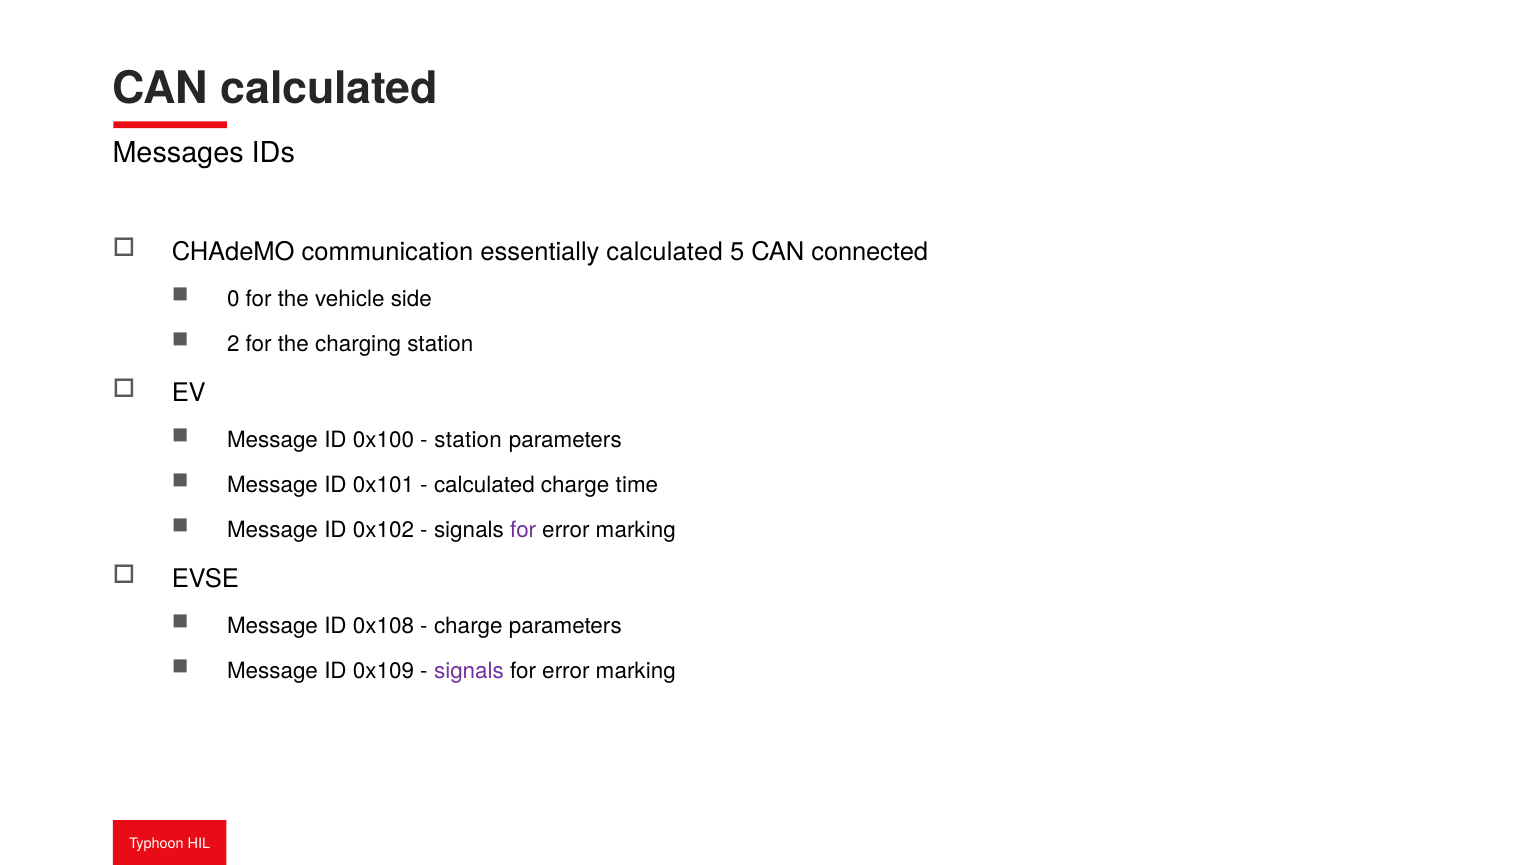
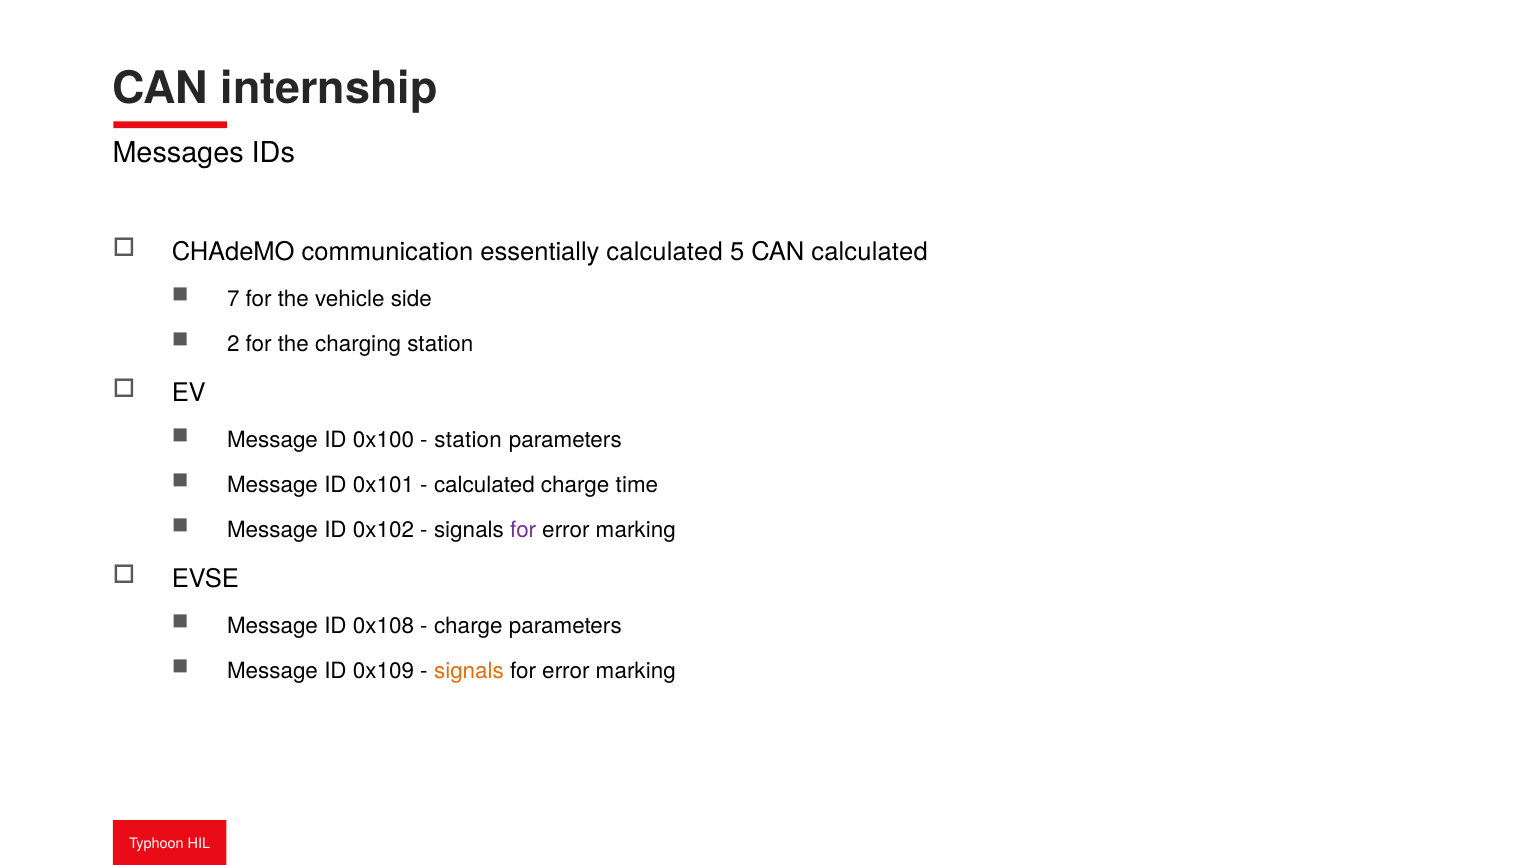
CAN calculated: calculated -> internship
CAN connected: connected -> calculated
0: 0 -> 7
signals at (469, 670) colour: purple -> orange
